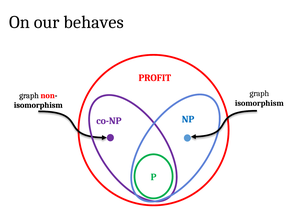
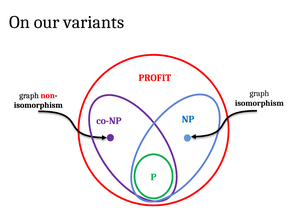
behaves: behaves -> variants
